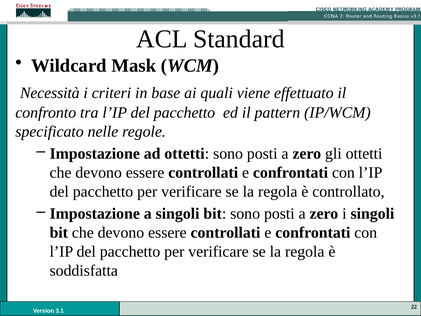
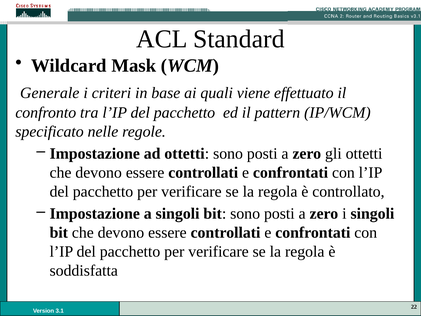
Necessità: Necessità -> Generale
